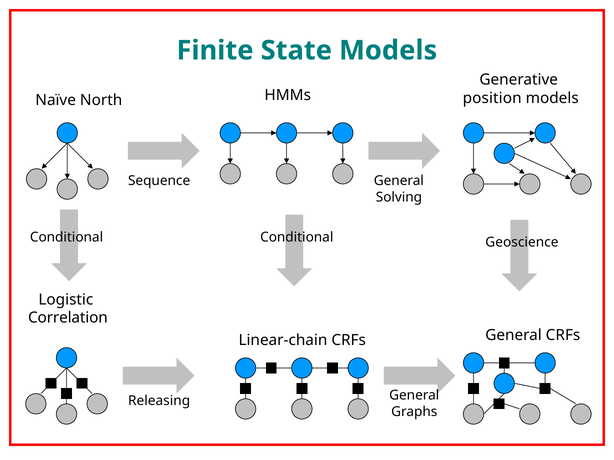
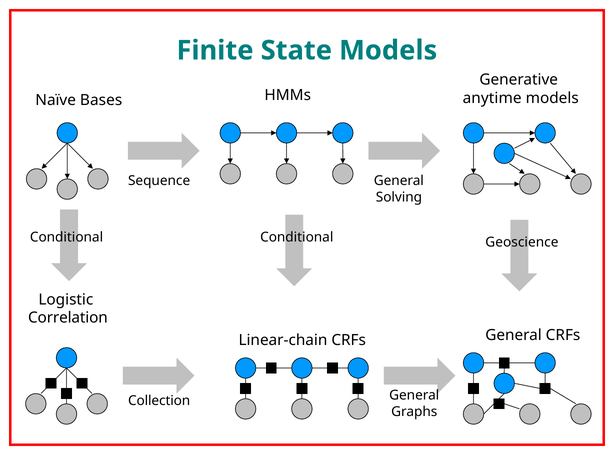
position: position -> anytime
North: North -> Bases
Releasing: Releasing -> Collection
